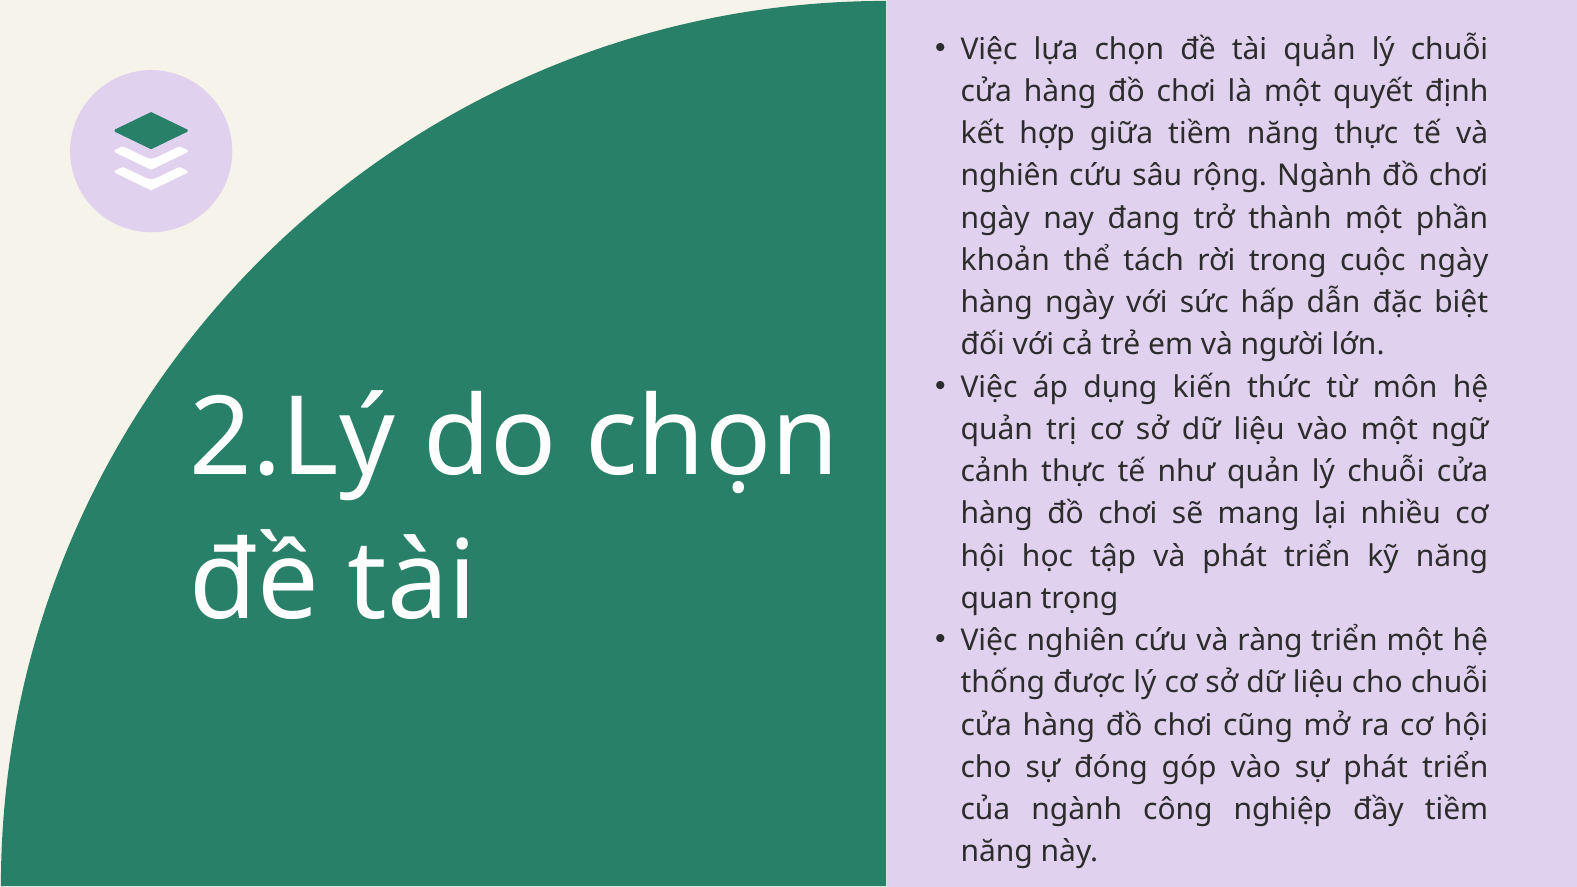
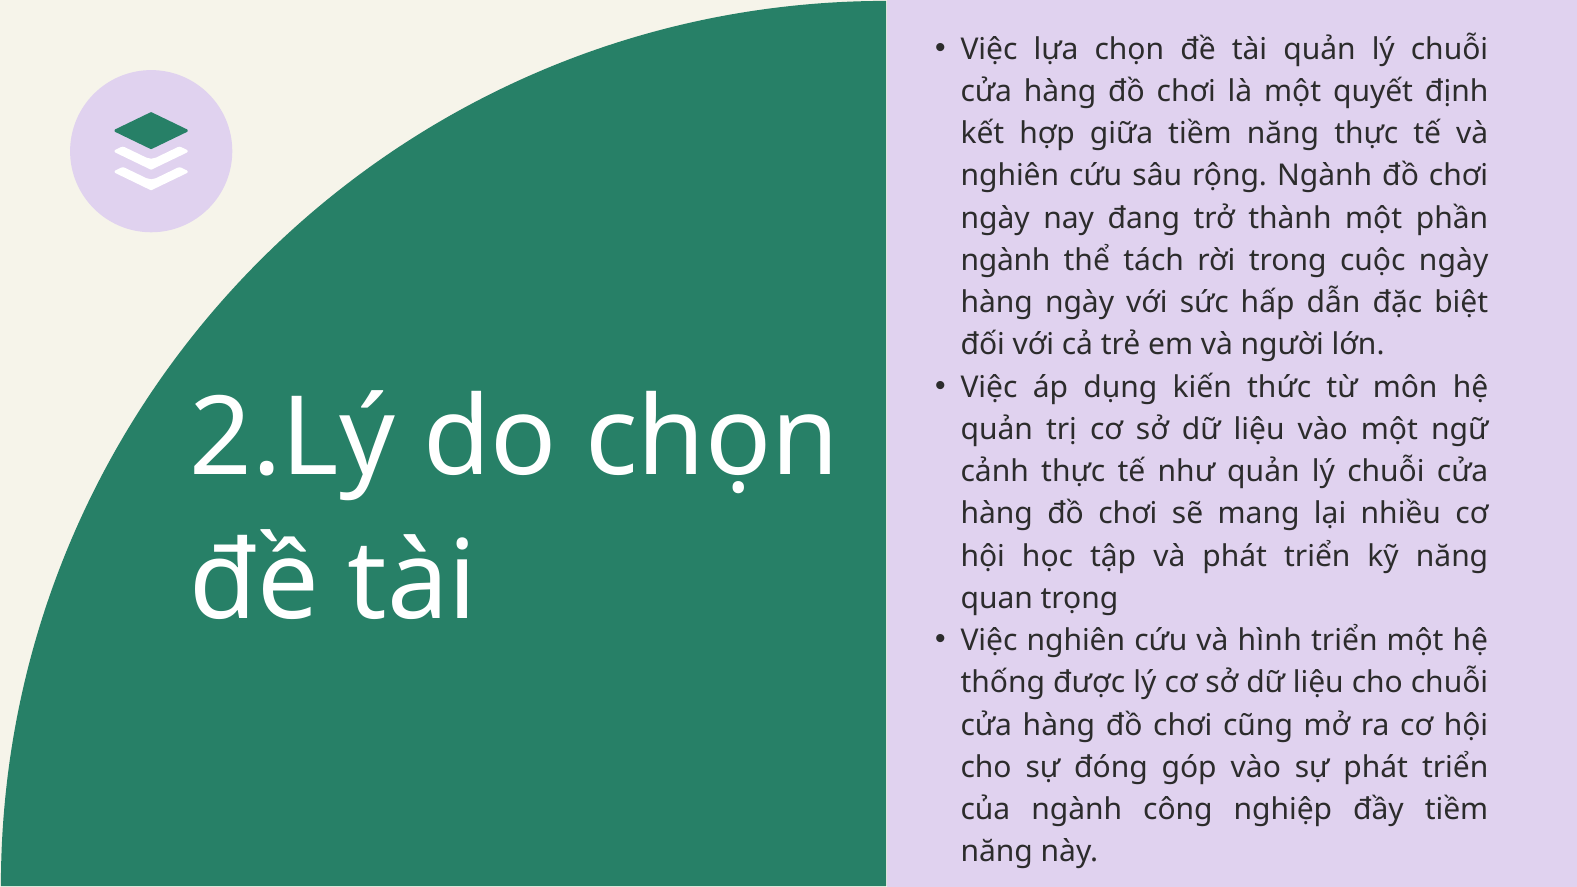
khoản at (1005, 260): khoản -> ngành
ràng: ràng -> hình
